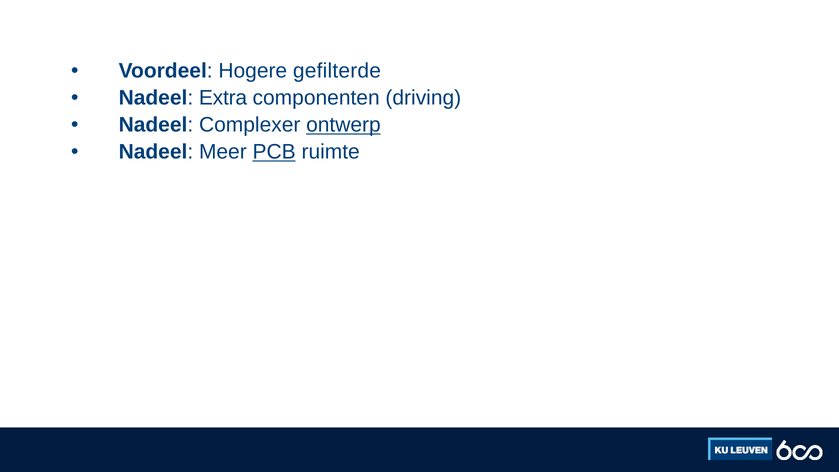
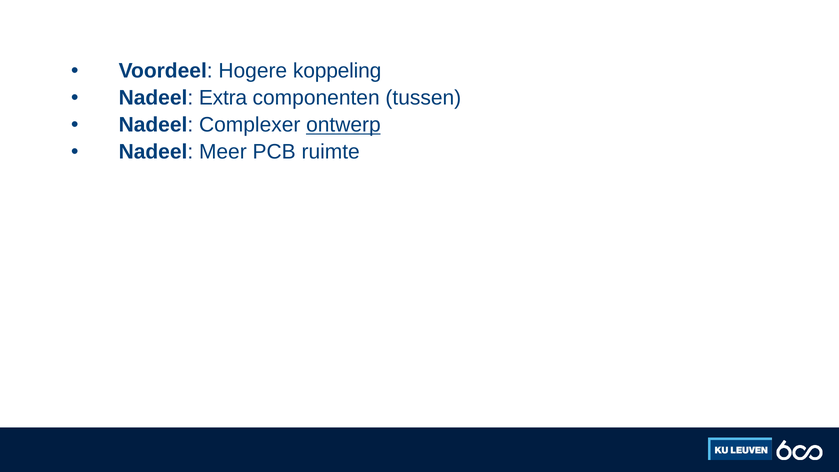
gefilterde: gefilterde -> koppeling
driving: driving -> tussen
PCB underline: present -> none
